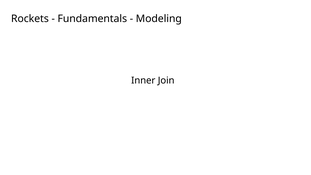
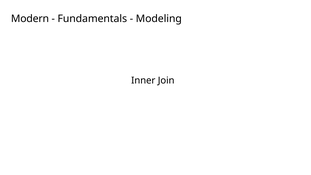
Rockets: Rockets -> Modern
